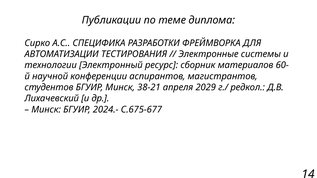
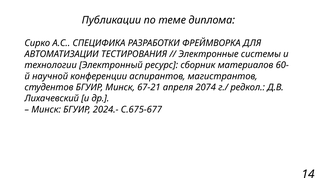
38-21: 38-21 -> 67-21
2029: 2029 -> 2074
